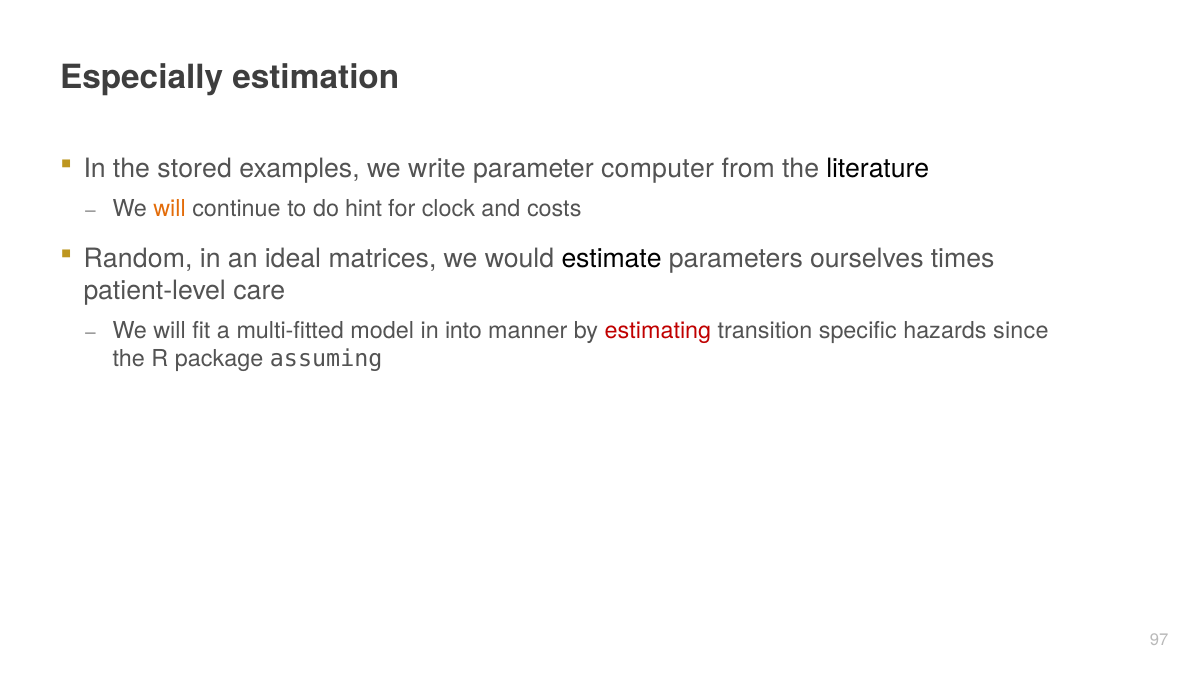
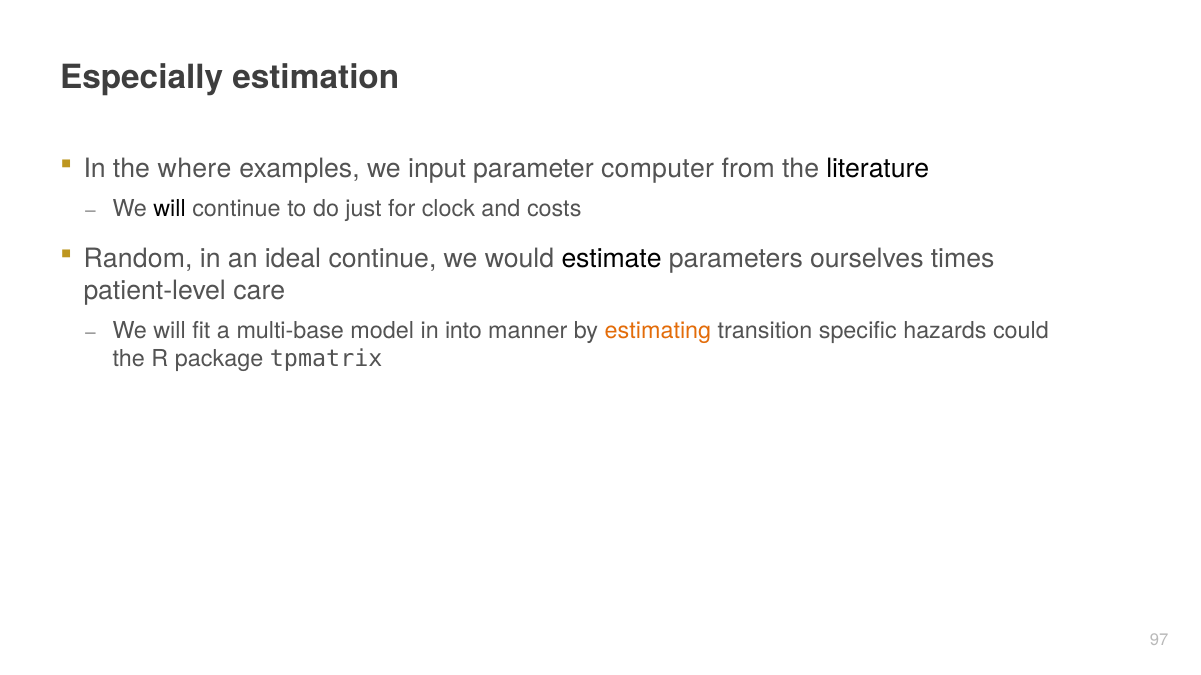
stored: stored -> where
write: write -> input
will at (170, 209) colour: orange -> black
hint: hint -> just
ideal matrices: matrices -> continue
multi-fitted: multi-fitted -> multi-base
estimating colour: red -> orange
since: since -> could
assuming: assuming -> tpmatrix
